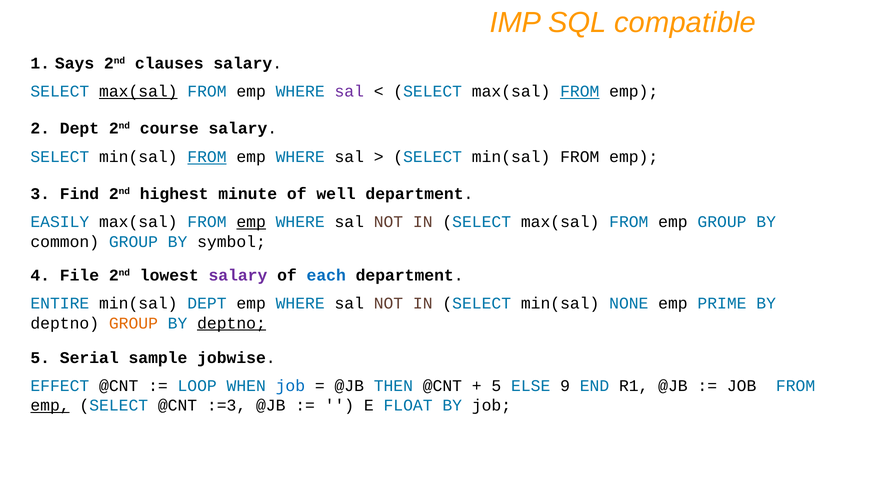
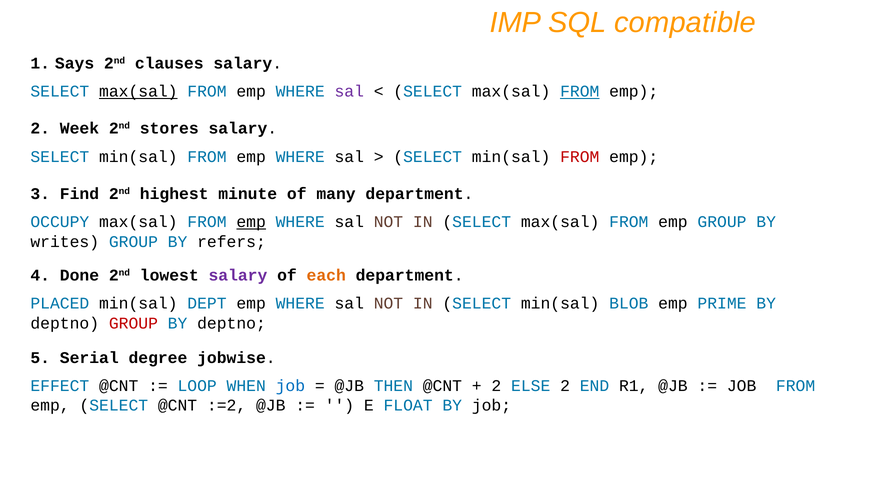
2 Dept: Dept -> Week
course: course -> stores
FROM at (207, 157) underline: present -> none
FROM at (580, 157) colour: black -> red
well: well -> many
EASILY: EASILY -> OCCUPY
common: common -> writes
symbol: symbol -> refers
File: File -> Done
each colour: blue -> orange
ENTIRE: ENTIRE -> PLACED
NONE: NONE -> BLOB
GROUP at (133, 323) colour: orange -> red
deptno at (232, 323) underline: present -> none
sample: sample -> degree
5 at (496, 386): 5 -> 2
ELSE 9: 9 -> 2
emp at (50, 406) underline: present -> none
:=3: :=3 -> :=2
